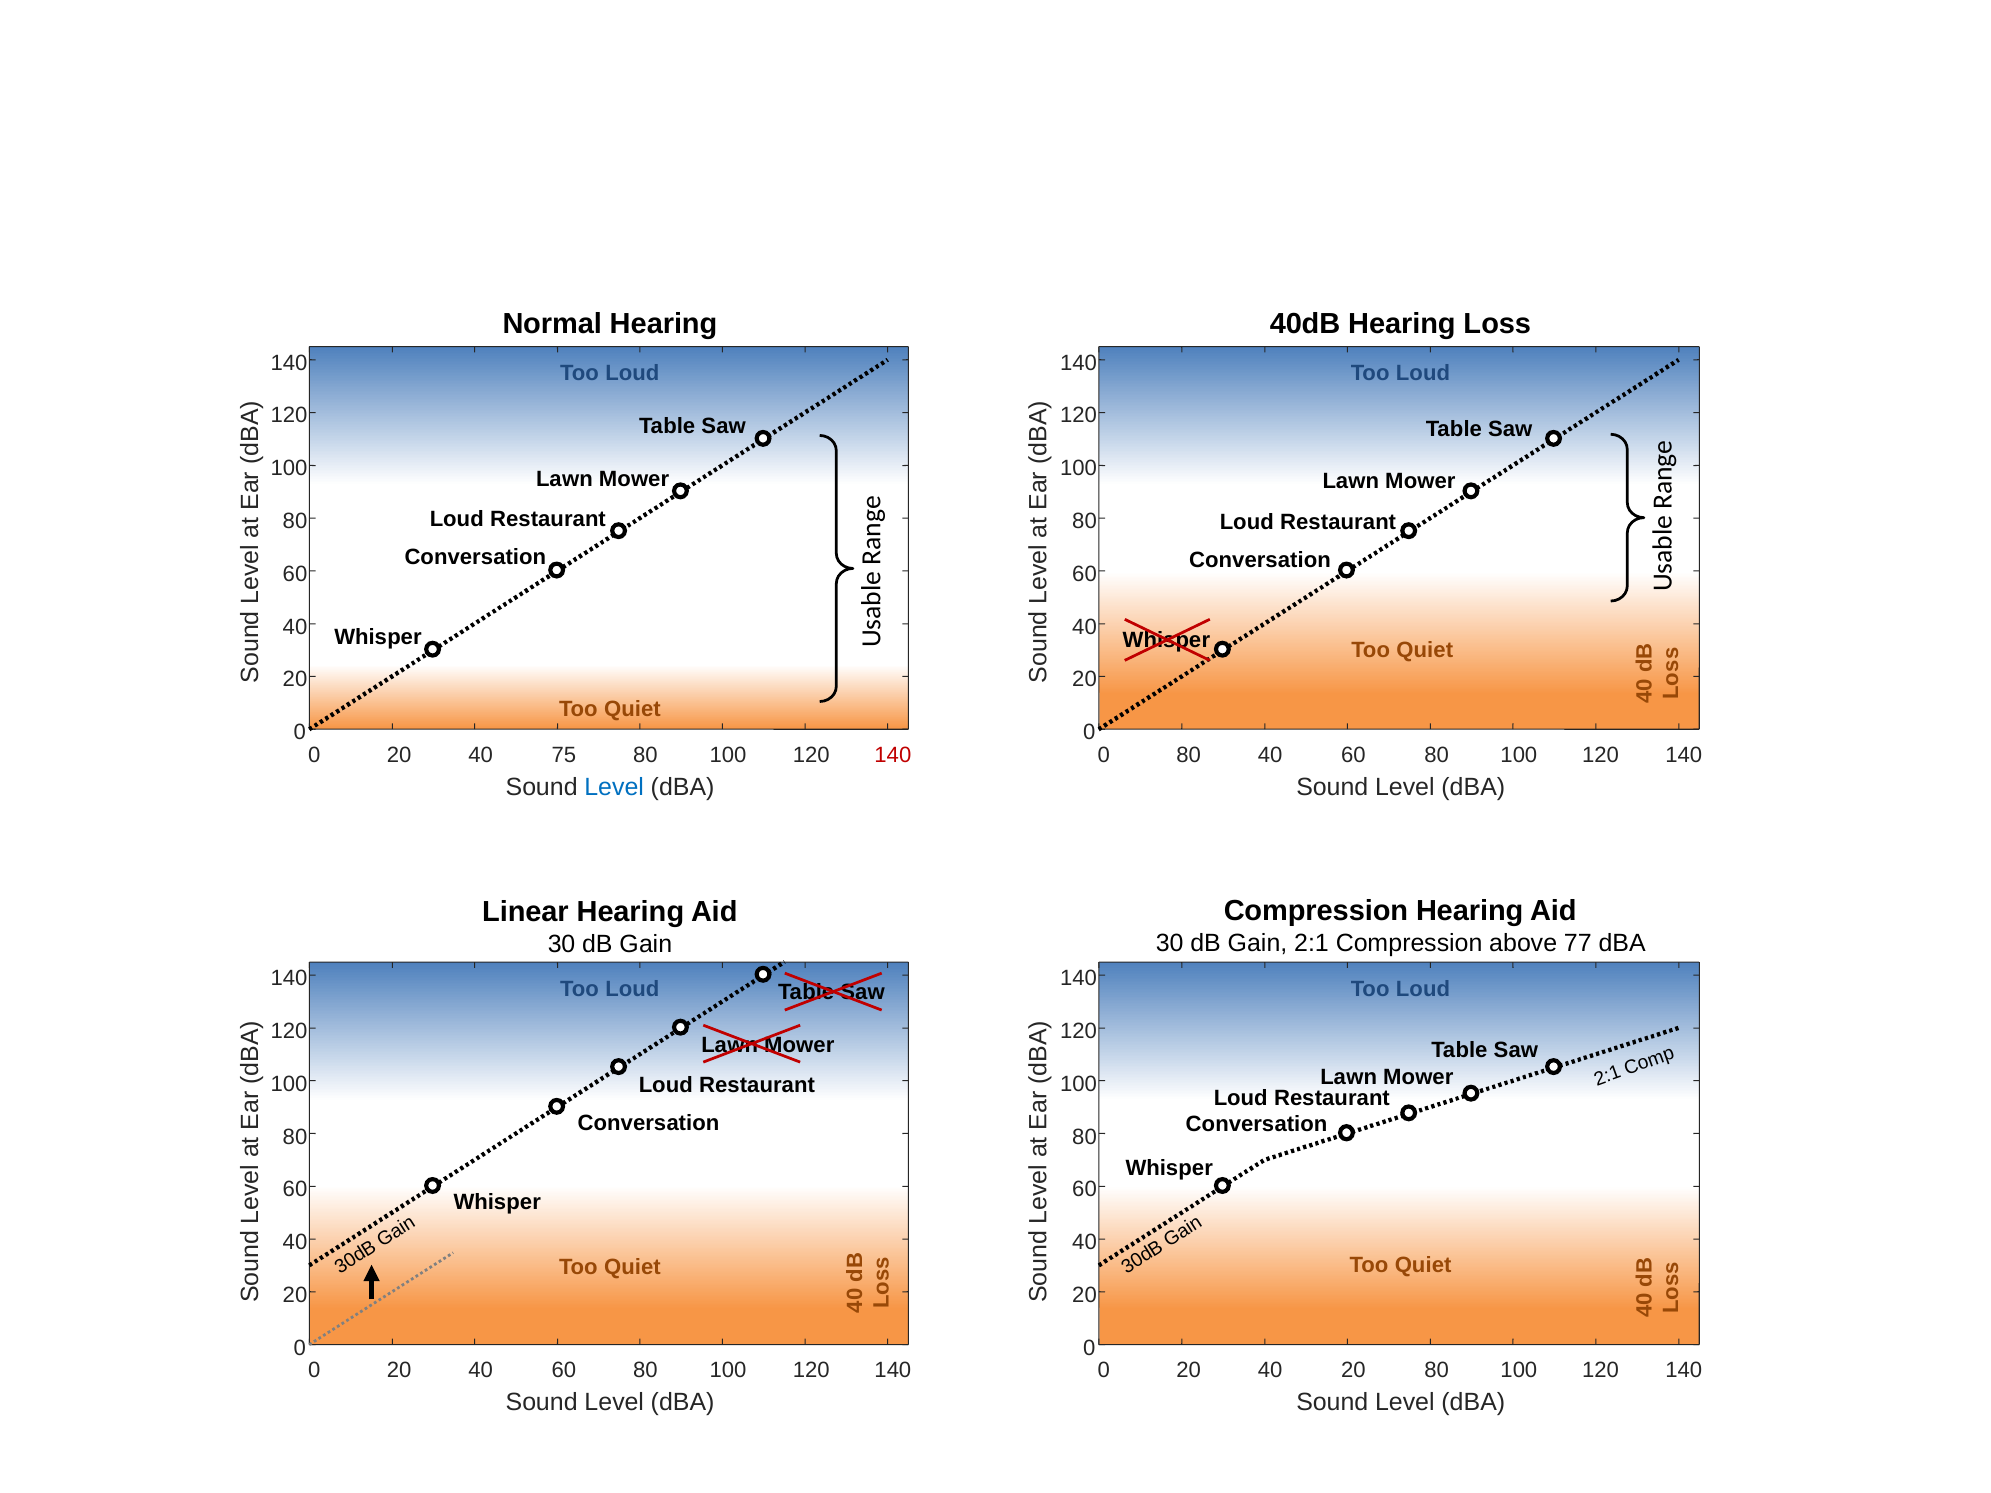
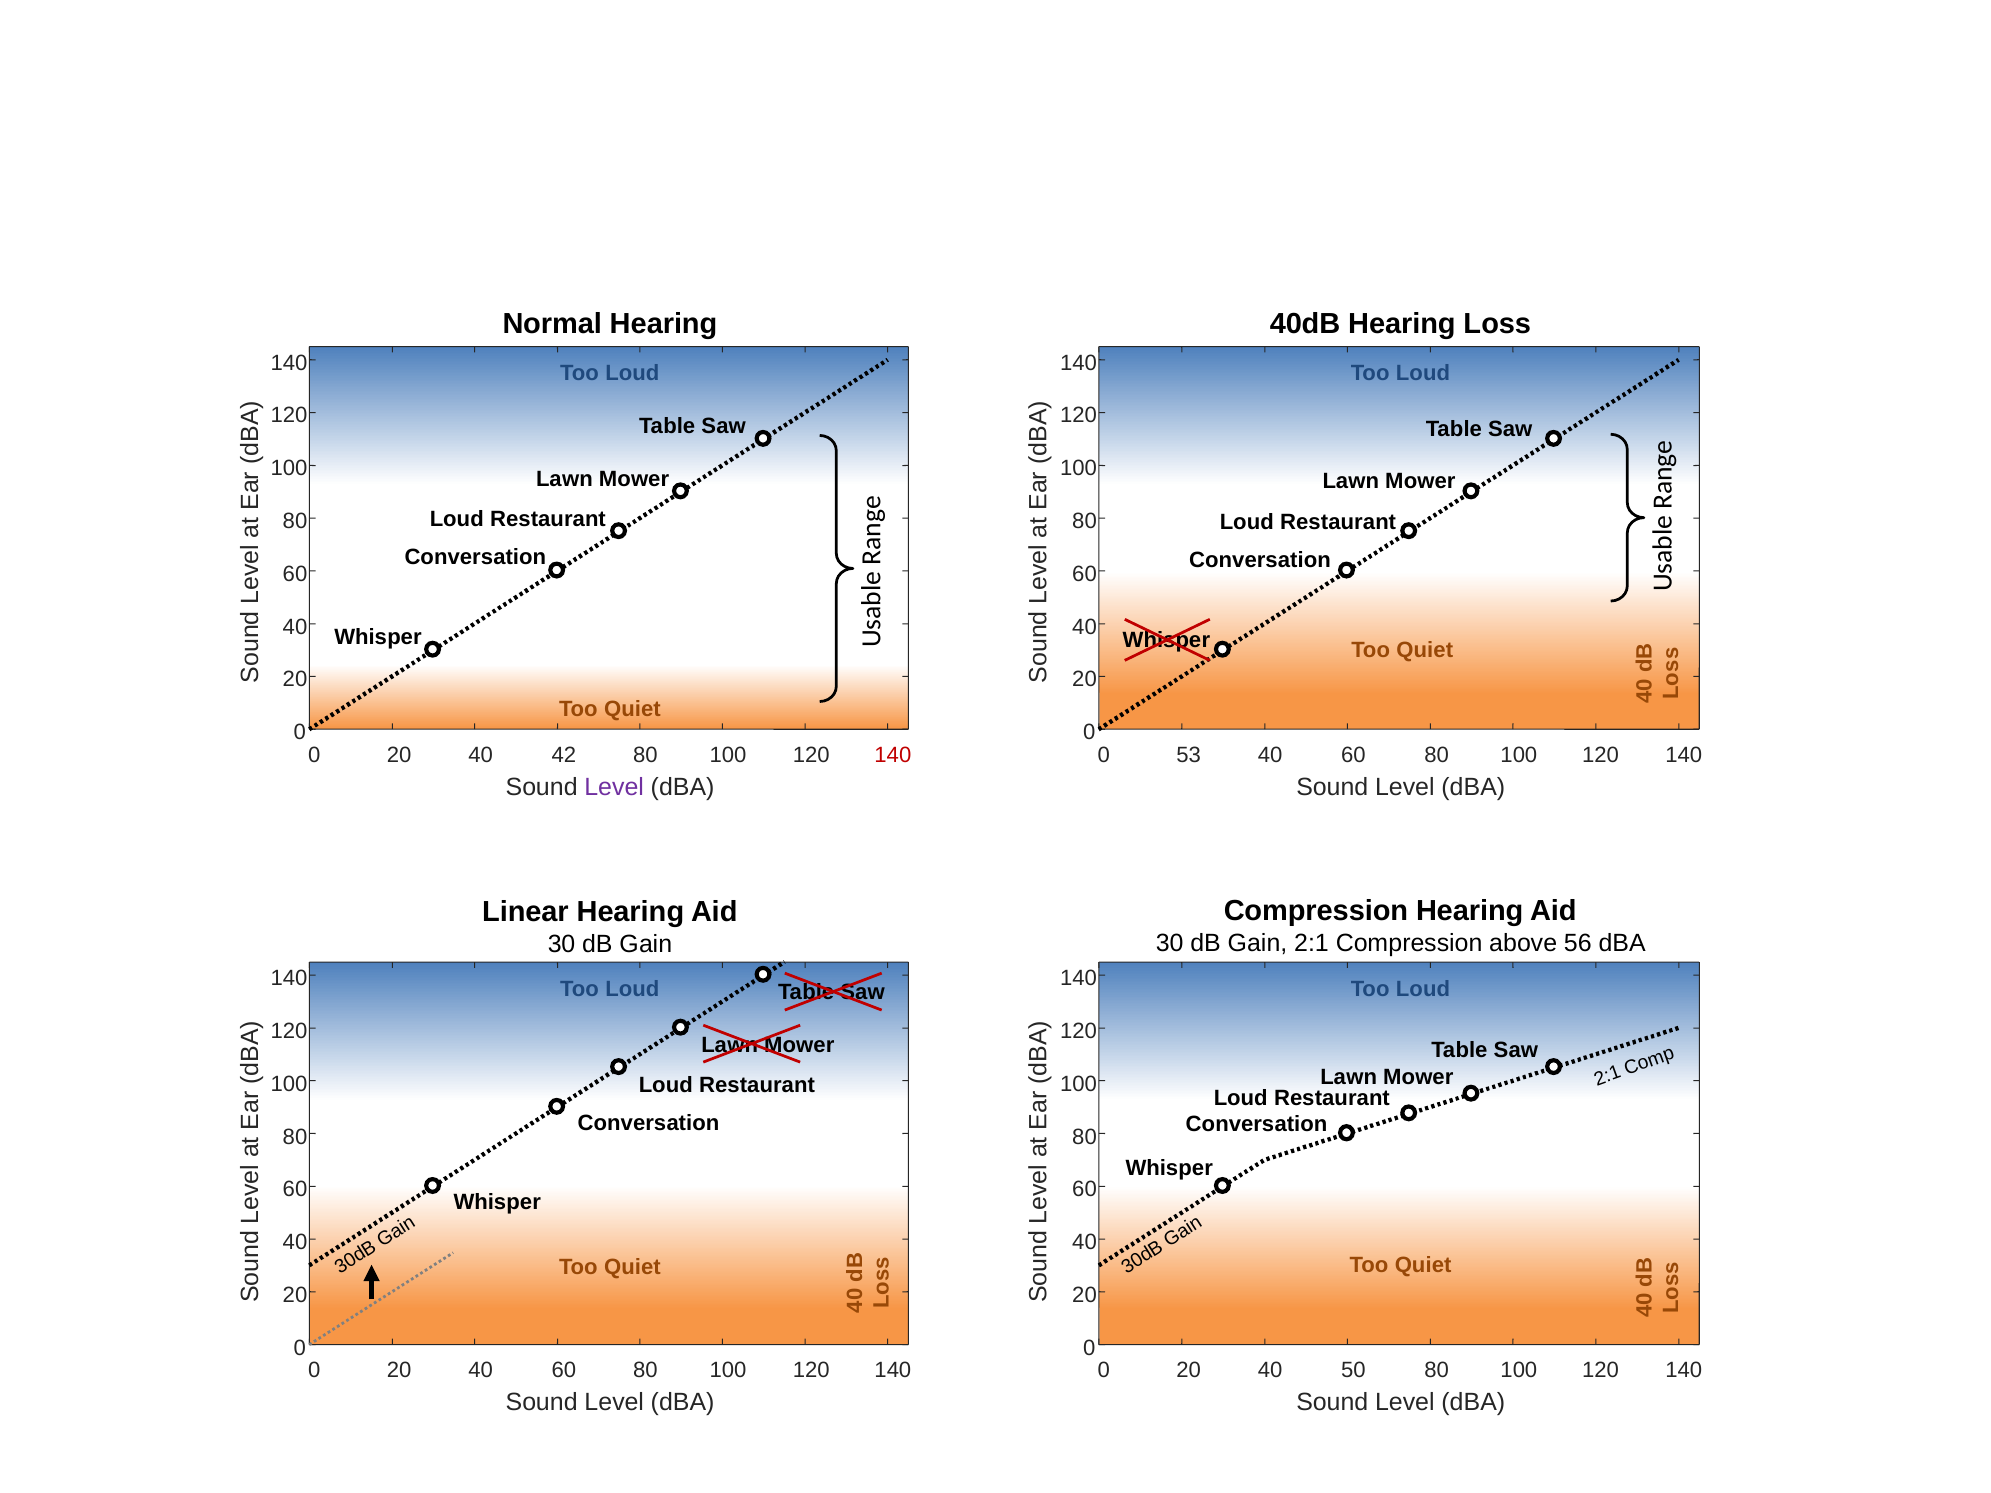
75: 75 -> 42
0 80: 80 -> 53
Level at (614, 787) colour: blue -> purple
77: 77 -> 56
40 20: 20 -> 50
